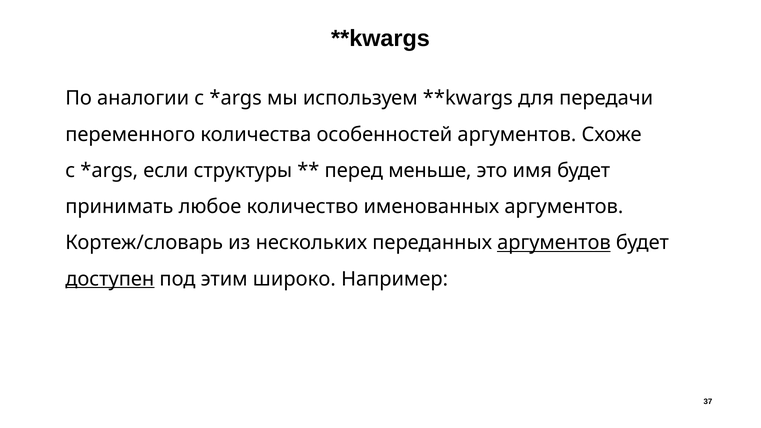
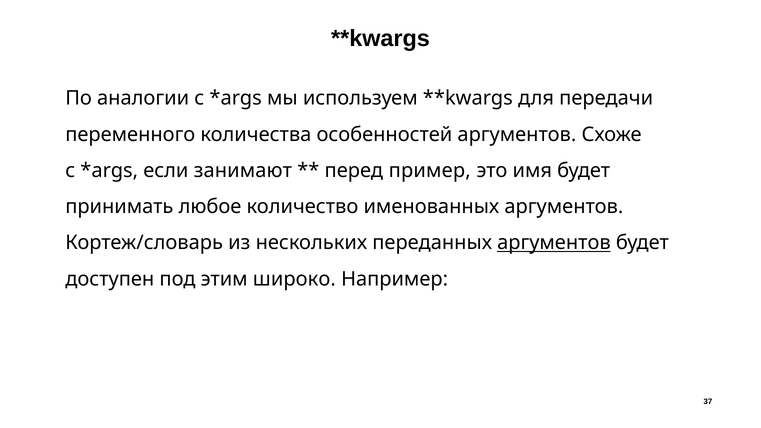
структуры: структуры -> занимают
меньше: меньше -> пример
доступен underline: present -> none
